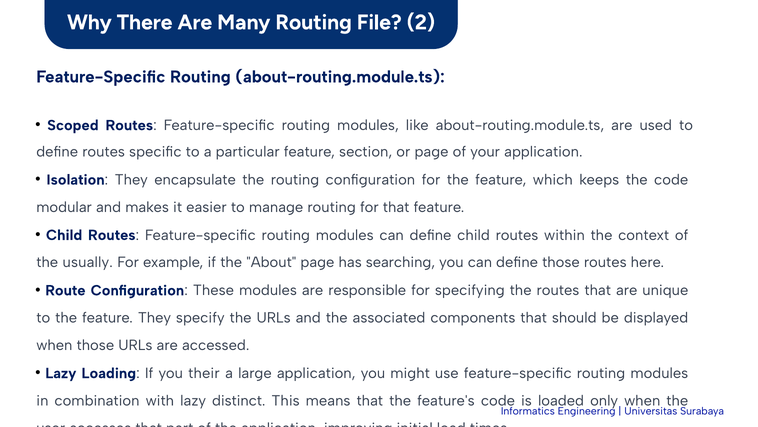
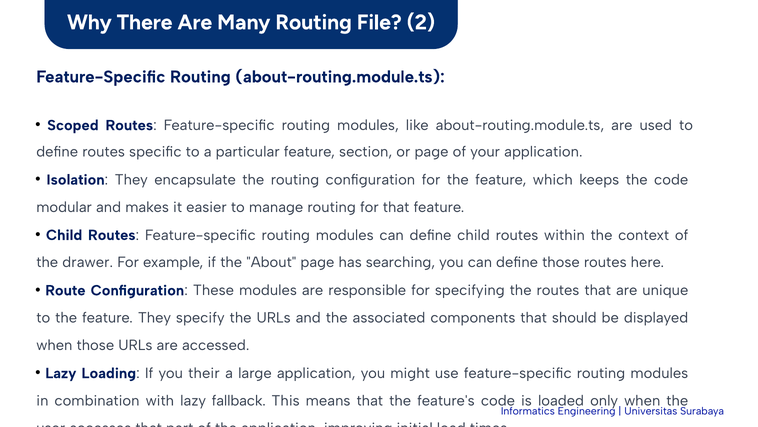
usually: usually -> drawer
distinct: distinct -> fallback
